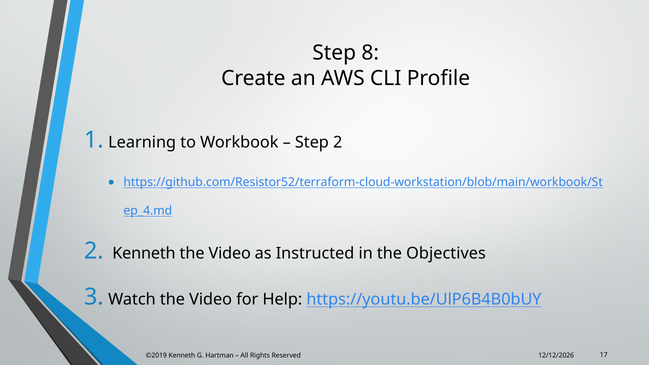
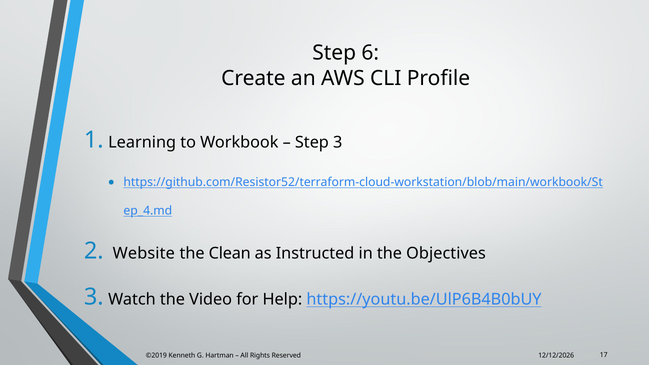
8: 8 -> 6
Step 2: 2 -> 3
Kenneth at (144, 254): Kenneth -> Website
Video at (230, 254): Video -> Clean
